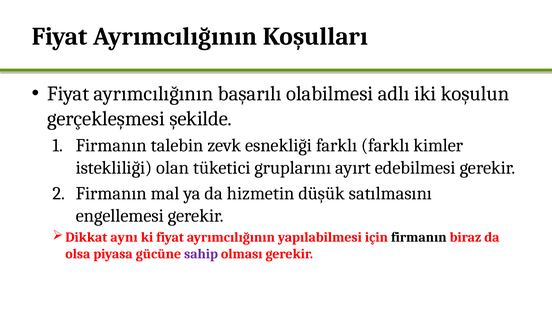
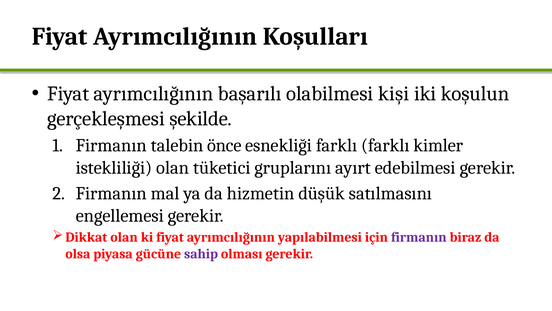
adlı: adlı -> kişi
zevk: zevk -> önce
Dikkat aynı: aynı -> olan
firmanın at (419, 237) colour: black -> purple
